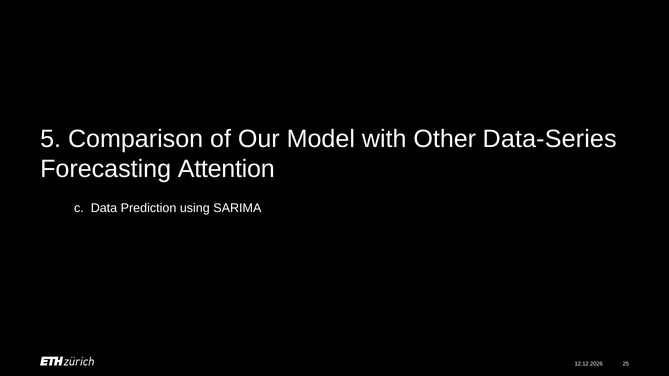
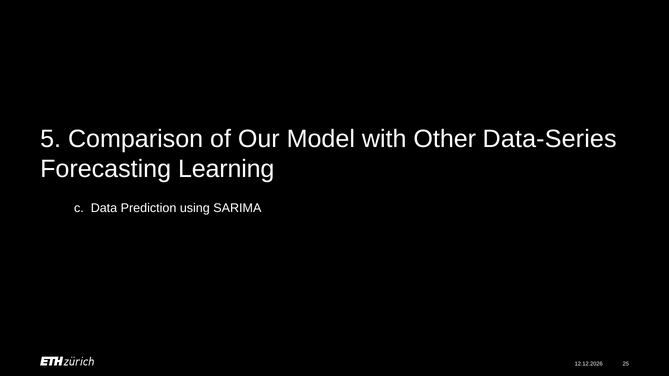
Attention: Attention -> Learning
